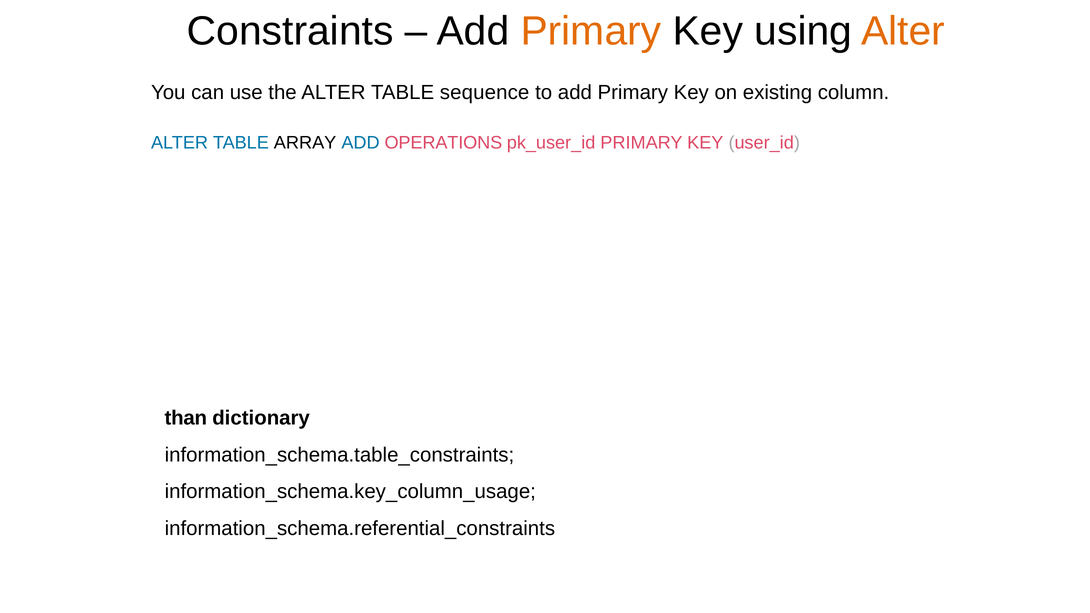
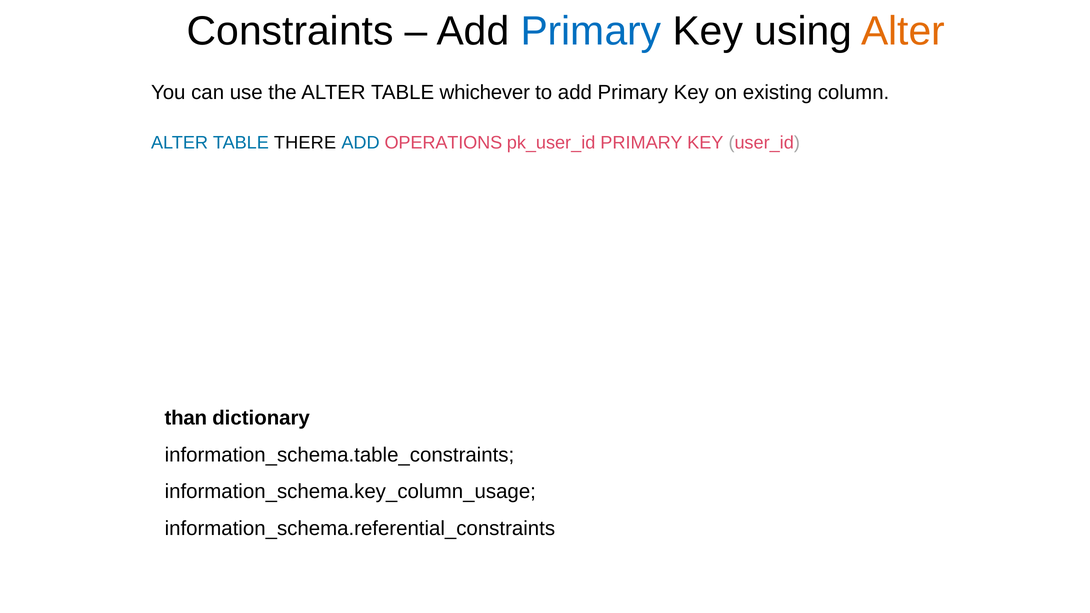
Primary at (591, 31) colour: orange -> blue
sequence: sequence -> whichever
ARRAY: ARRAY -> THERE
